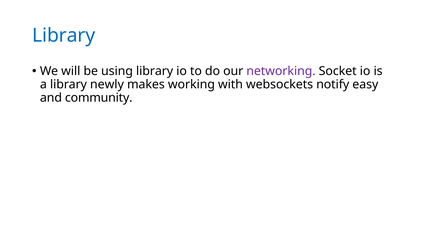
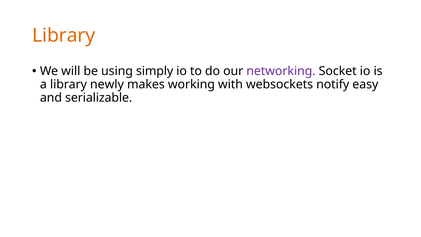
Library at (64, 35) colour: blue -> orange
using library: library -> simply
community: community -> serializable
